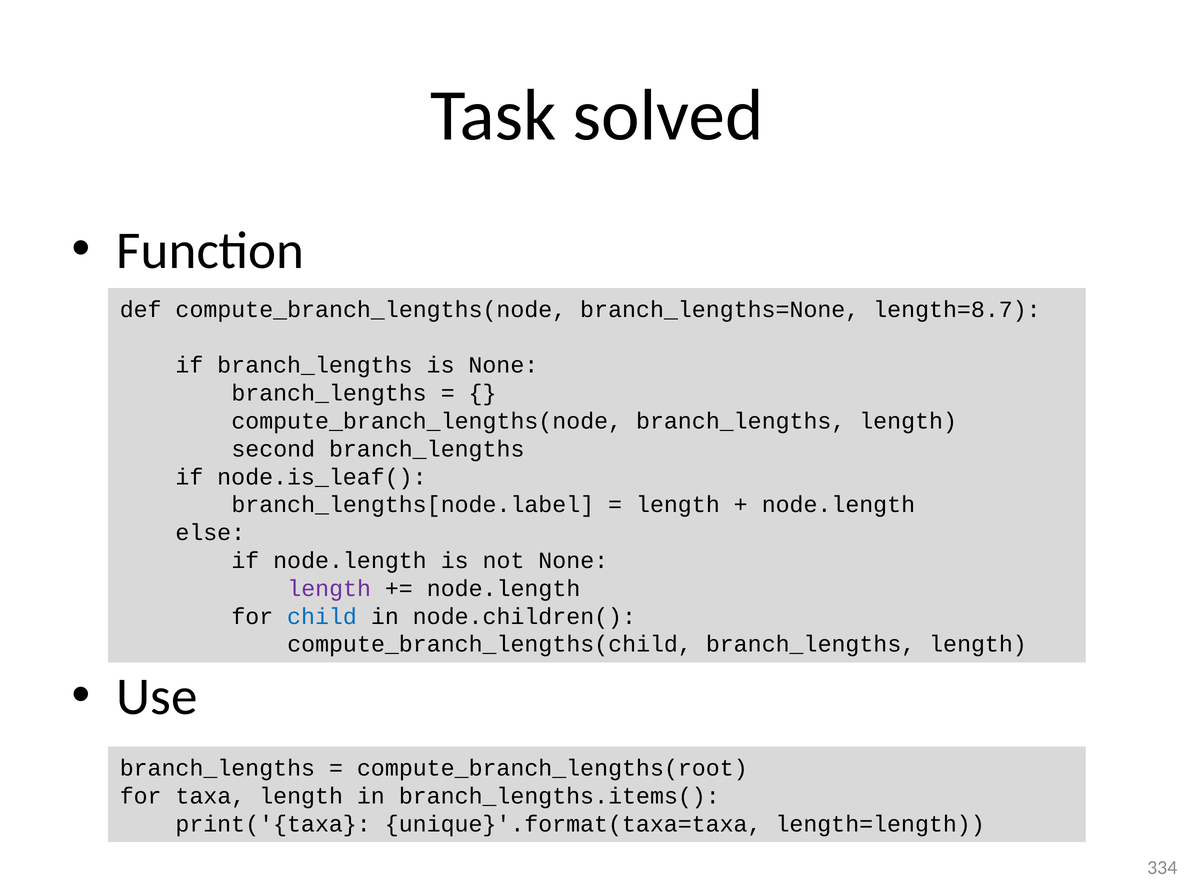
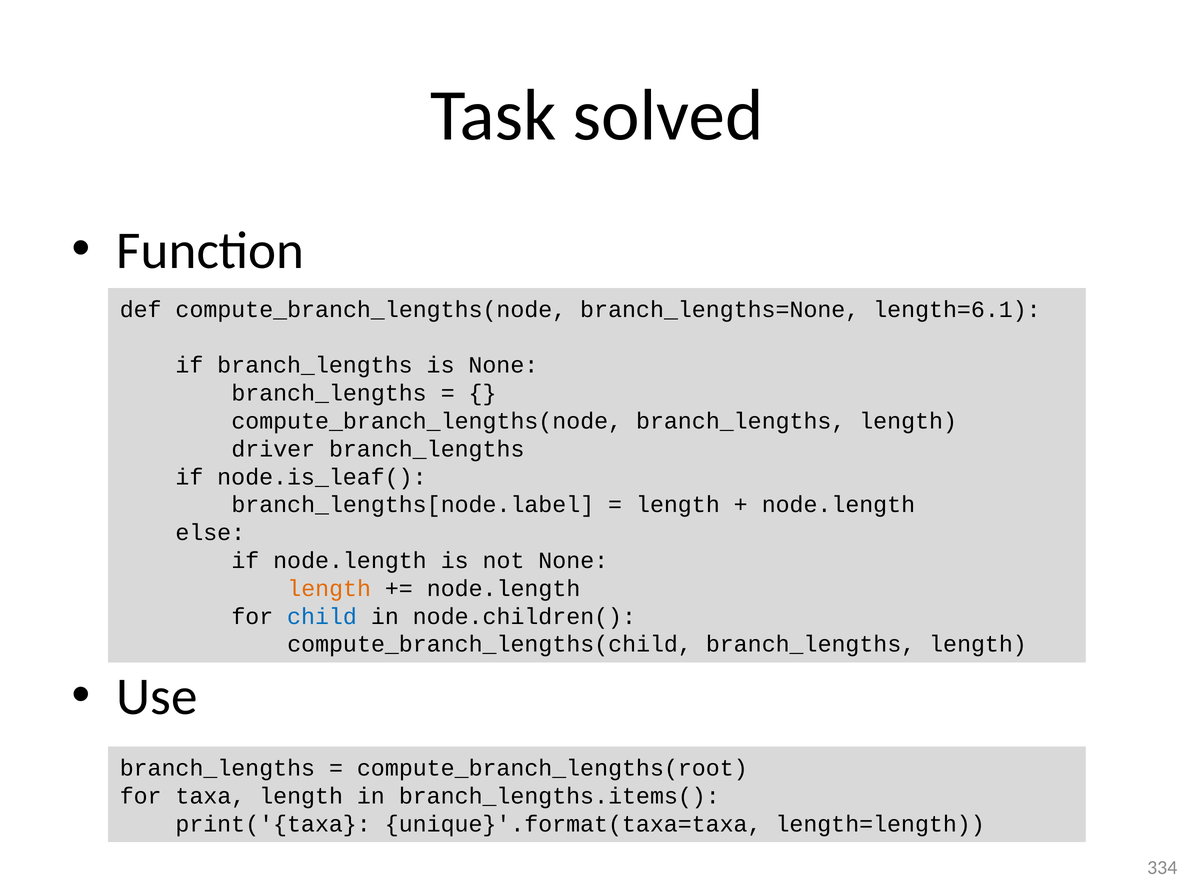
length=8.7: length=8.7 -> length=6.1
second: second -> driver
length at (329, 588) colour: purple -> orange
